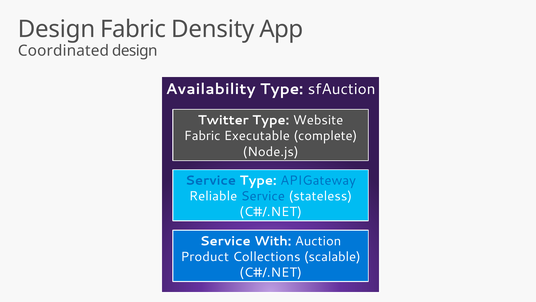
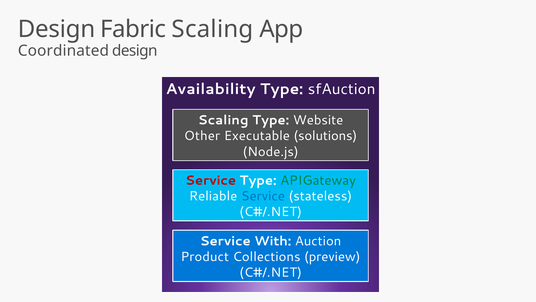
Fabric Density: Density -> Scaling
Twitter at (223, 120): Twitter -> Scaling
Fabric at (202, 136): Fabric -> Other
complete: complete -> solutions
Service at (211, 180) colour: blue -> red
APIGateway colour: blue -> green
scalable: scalable -> preview
